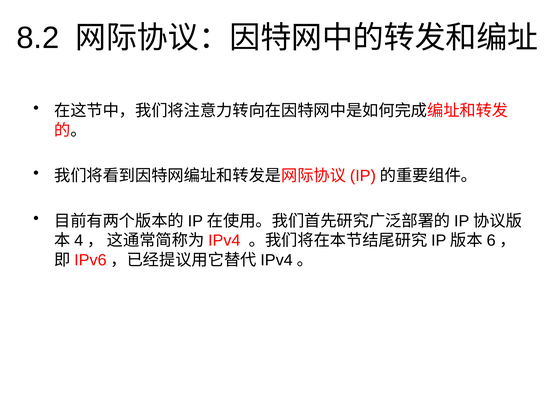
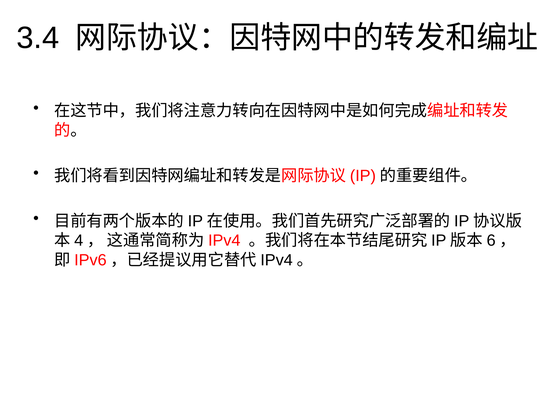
8.2: 8.2 -> 3.4
